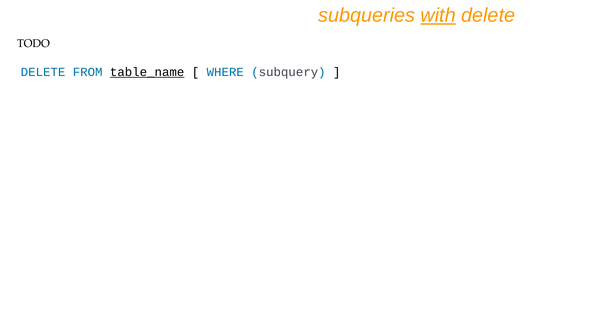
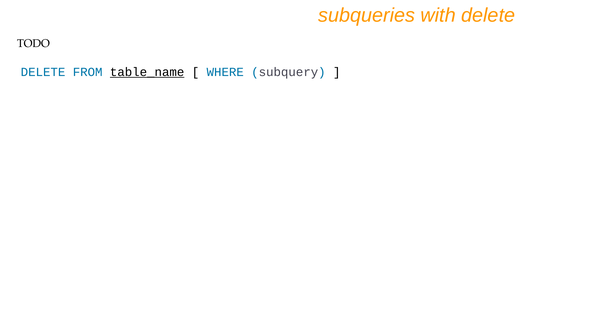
with underline: present -> none
